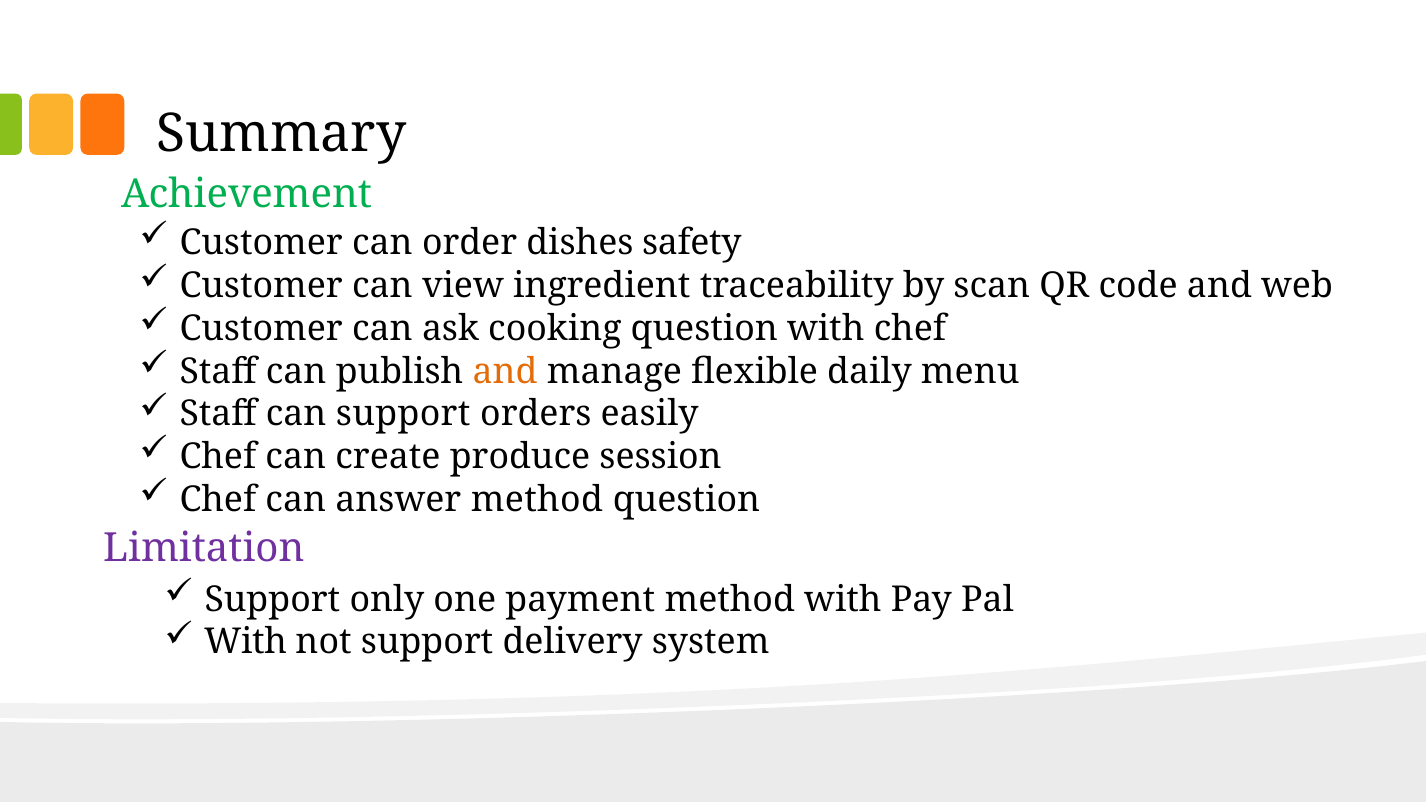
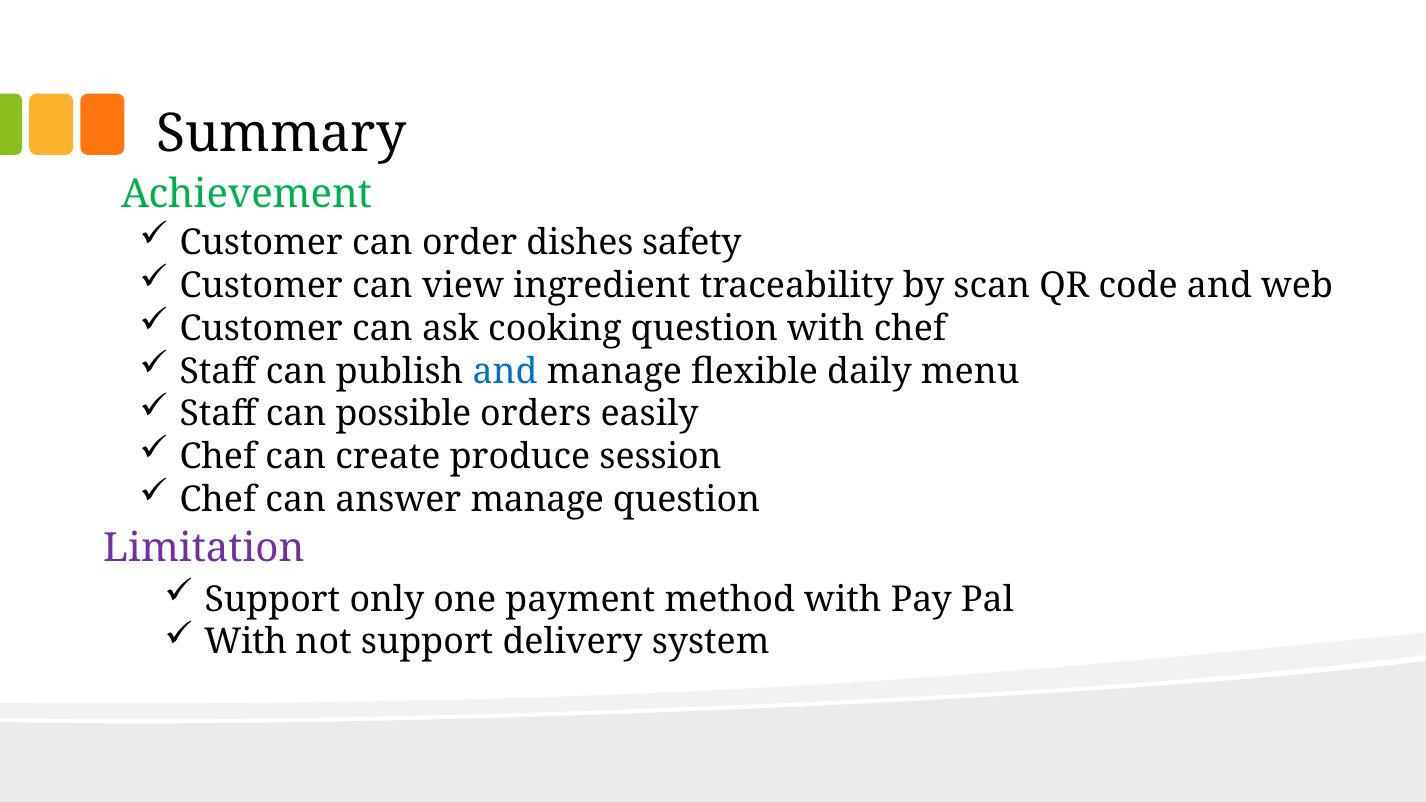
and at (505, 371) colour: orange -> blue
can support: support -> possible
answer method: method -> manage
